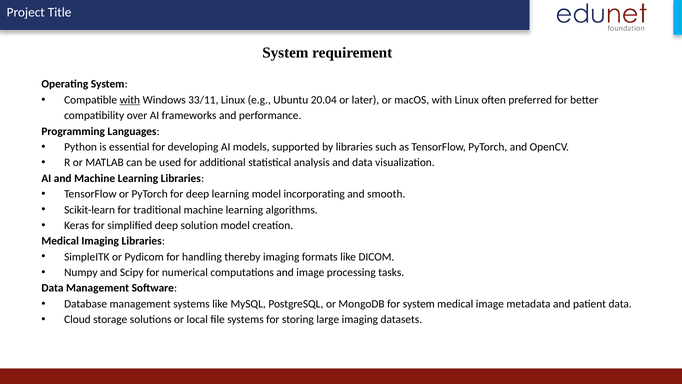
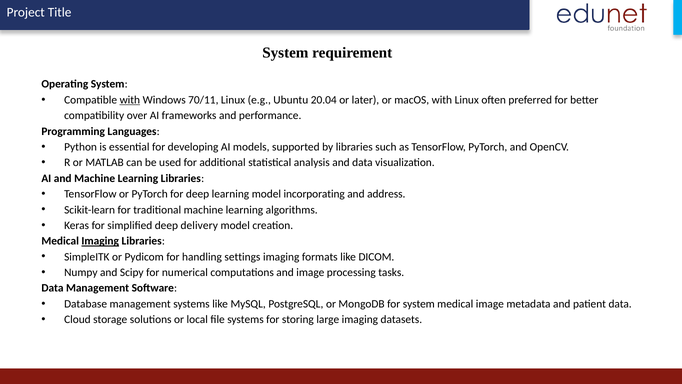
33/11: 33/11 -> 70/11
smooth: smooth -> address
solution: solution -> delivery
Imaging at (100, 241) underline: none -> present
thereby: thereby -> settings
